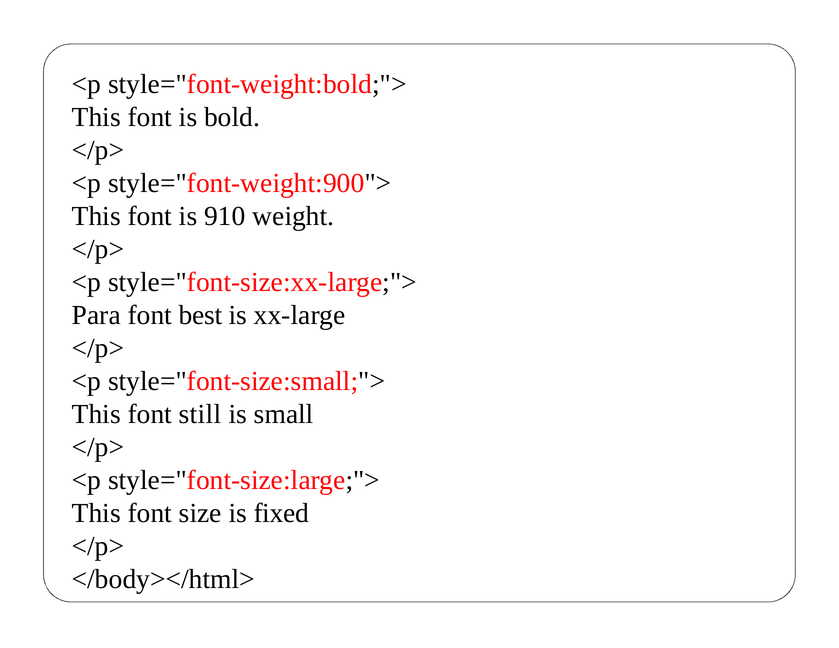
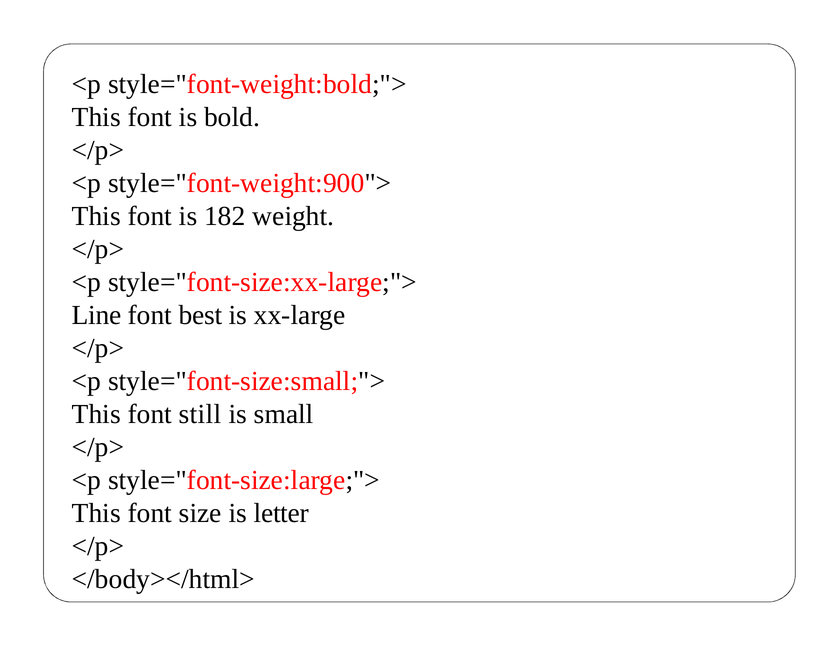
910: 910 -> 182
Para: Para -> Line
fixed: fixed -> letter
